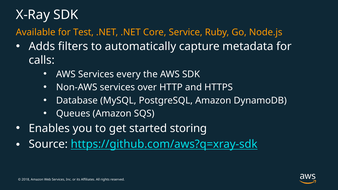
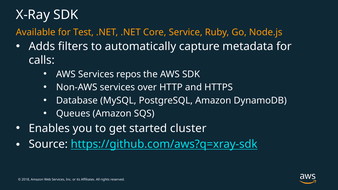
every: every -> repos
storing: storing -> cluster
